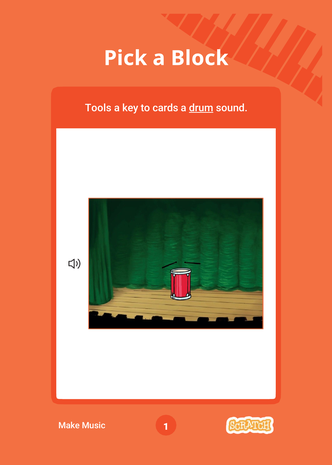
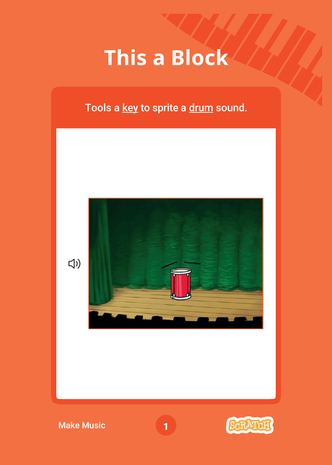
Pick: Pick -> This
key underline: none -> present
cards: cards -> sprite
